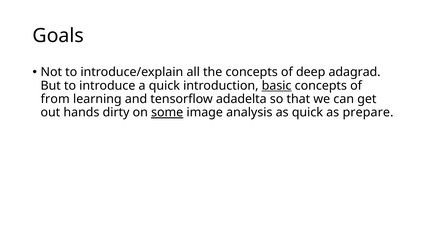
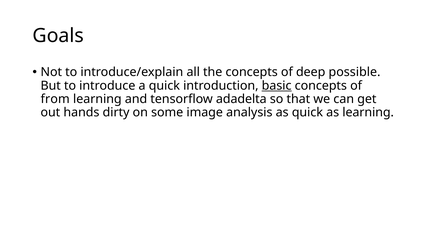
adagrad: adagrad -> possible
some underline: present -> none
as prepare: prepare -> learning
